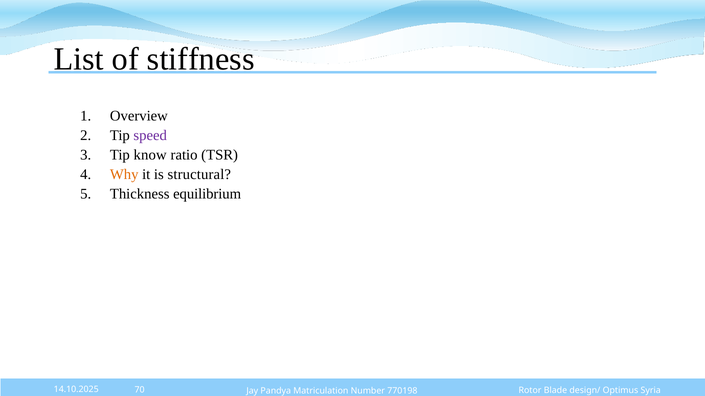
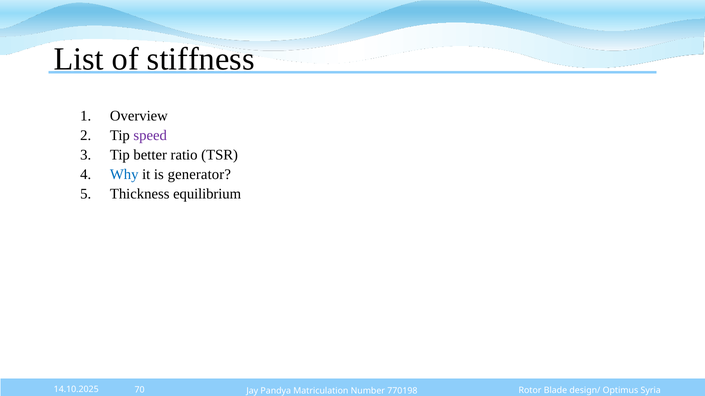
know: know -> better
Why colour: orange -> blue
structural: structural -> generator
